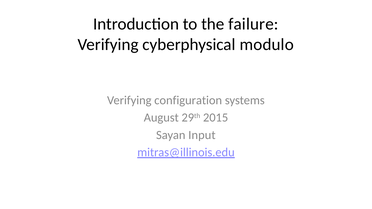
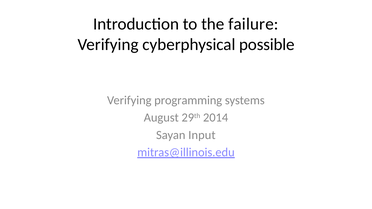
modulo: modulo -> possible
configuration: configuration -> programming
2015: 2015 -> 2014
